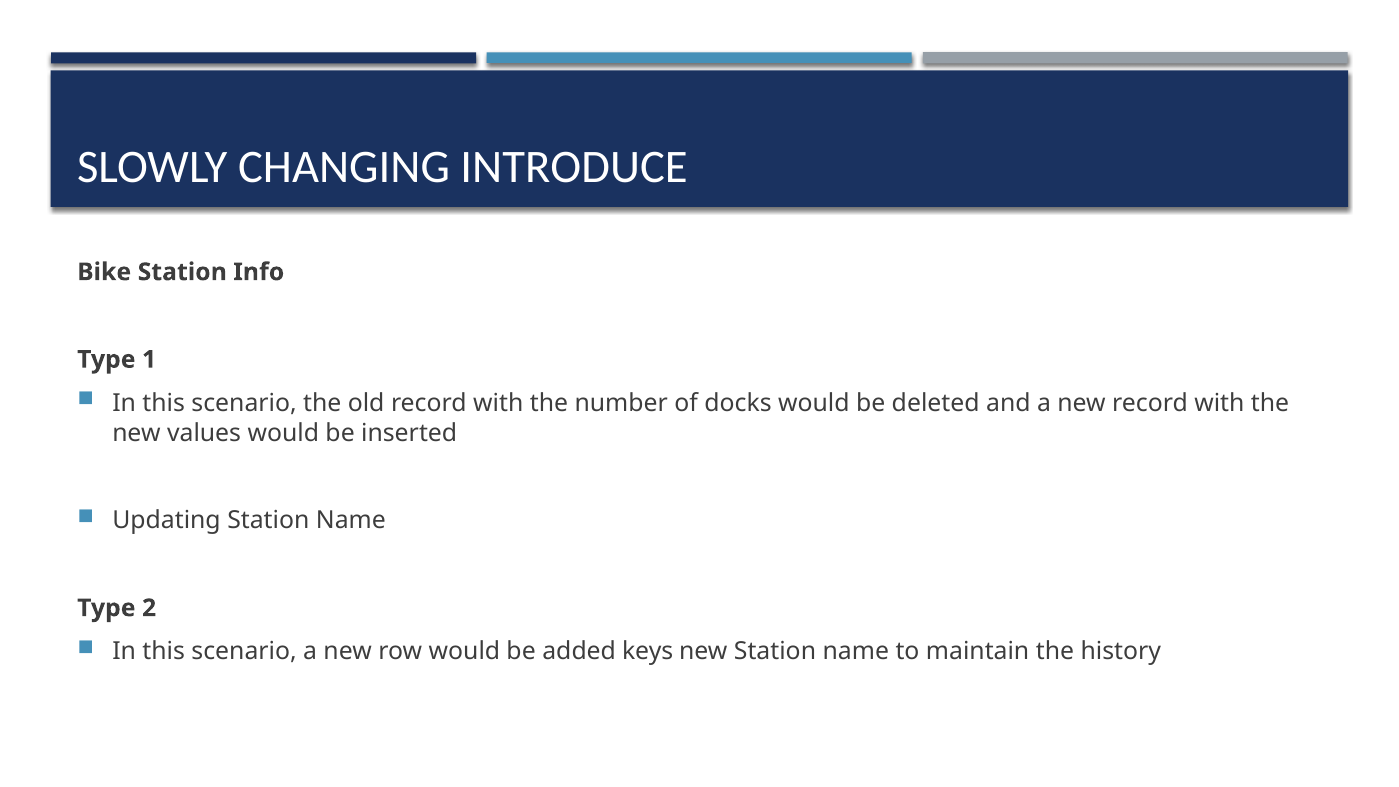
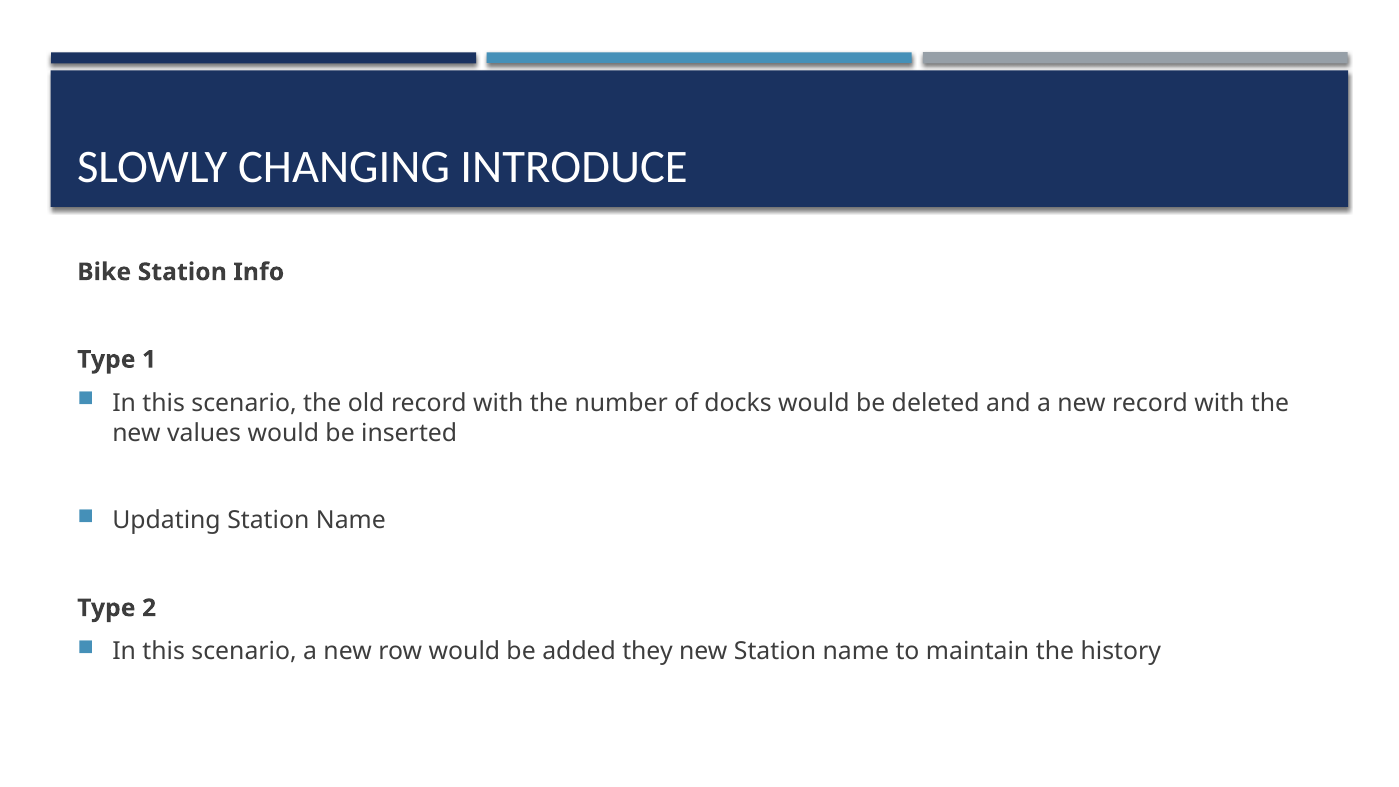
keys: keys -> they
